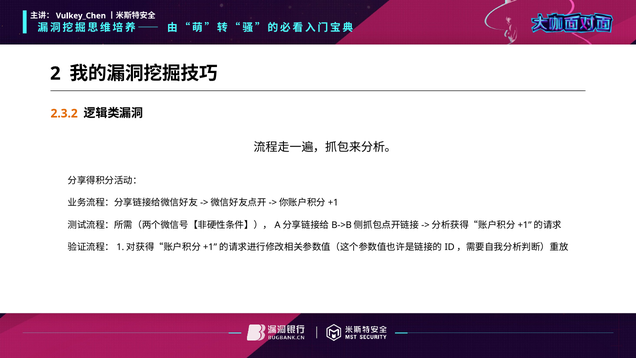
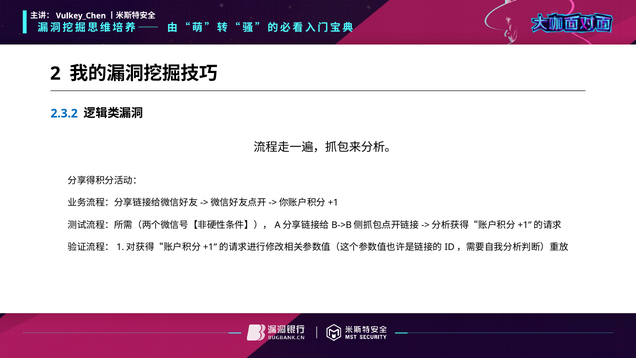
2.3.2 colour: orange -> blue
